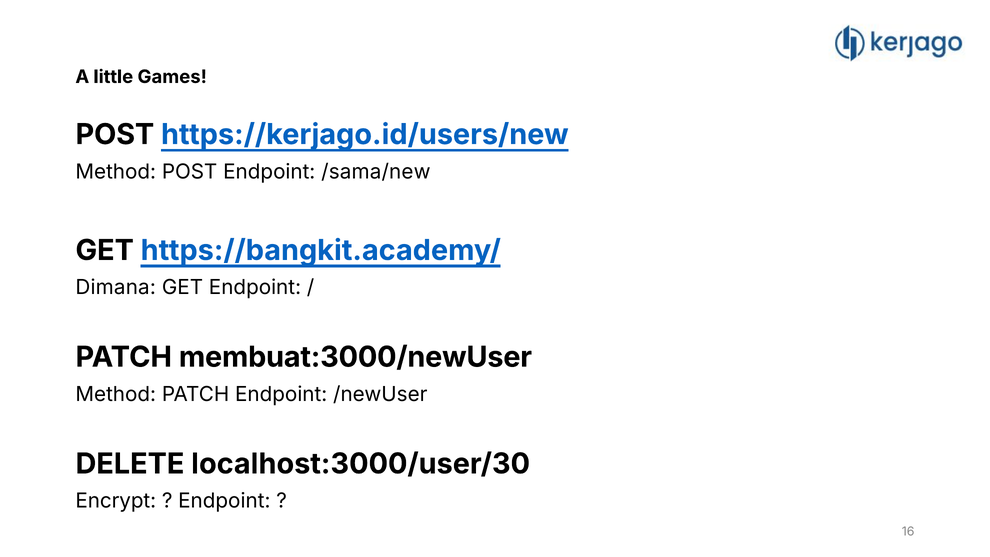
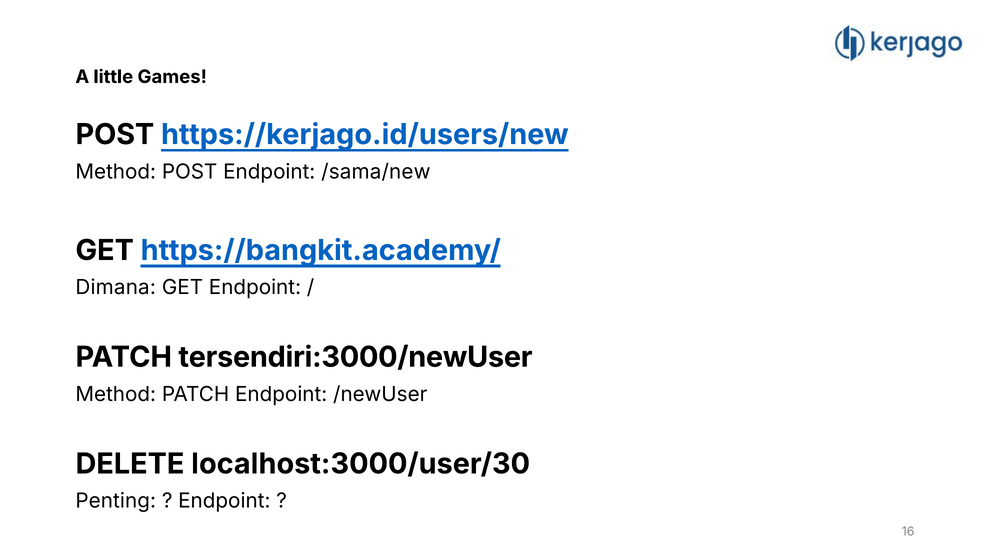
membuat:3000/newUser: membuat:3000/newUser -> tersendiri:3000/newUser
Encrypt: Encrypt -> Penting
